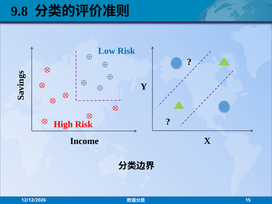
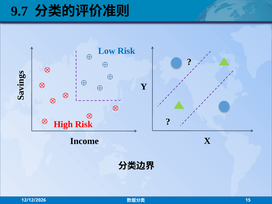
9.8: 9.8 -> 9.7
